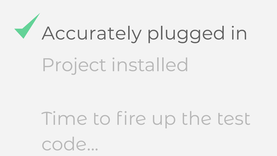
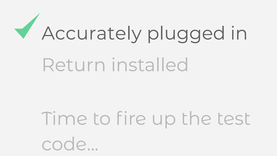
Project: Project -> Return
